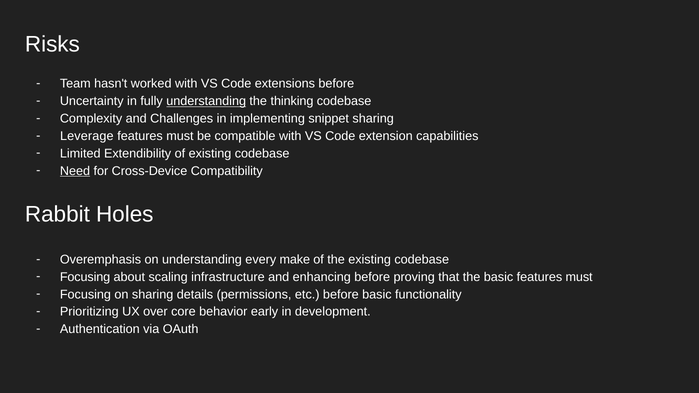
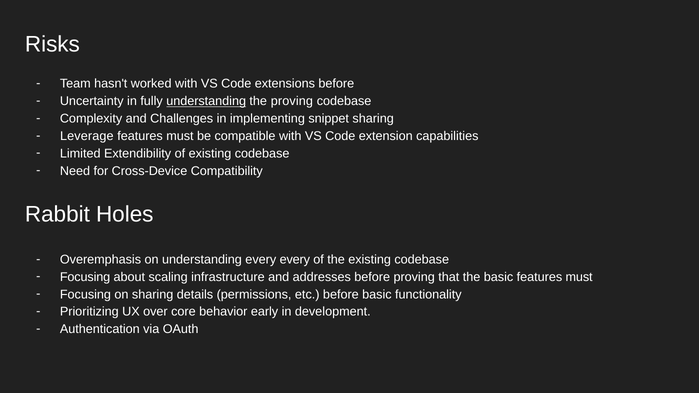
the thinking: thinking -> proving
Need underline: present -> none
every make: make -> every
enhancing: enhancing -> addresses
